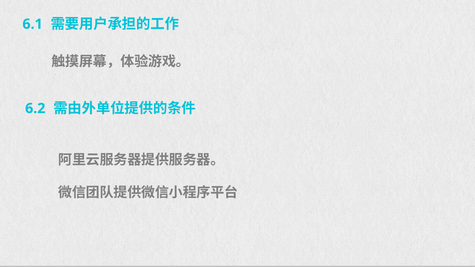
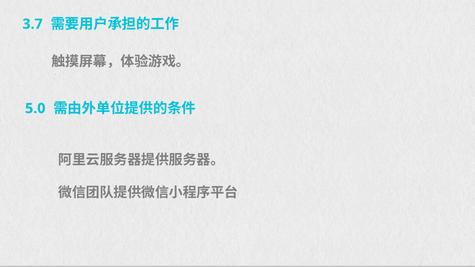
6.1: 6.1 -> 3.7
6.2: 6.2 -> 5.0
